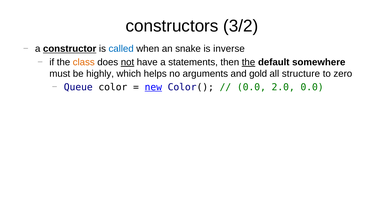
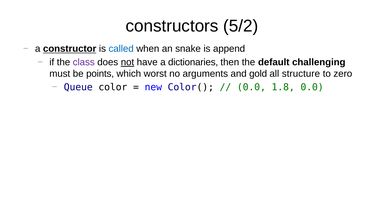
3/2: 3/2 -> 5/2
inverse: inverse -> append
class colour: orange -> purple
statements: statements -> dictionaries
the at (248, 62) underline: present -> none
somewhere: somewhere -> challenging
highly: highly -> points
helps: helps -> worst
new underline: present -> none
2.0: 2.0 -> 1.8
